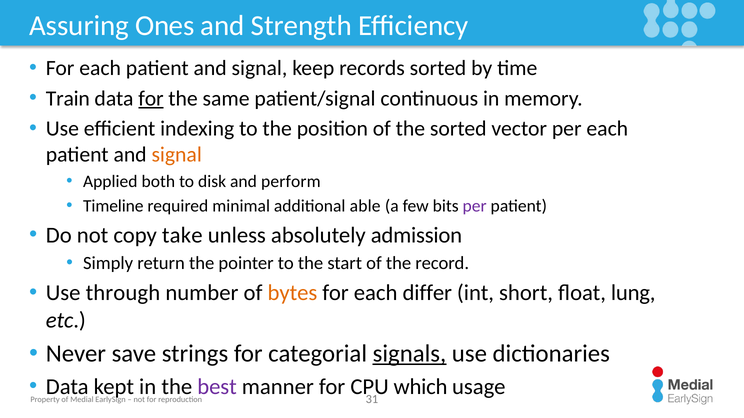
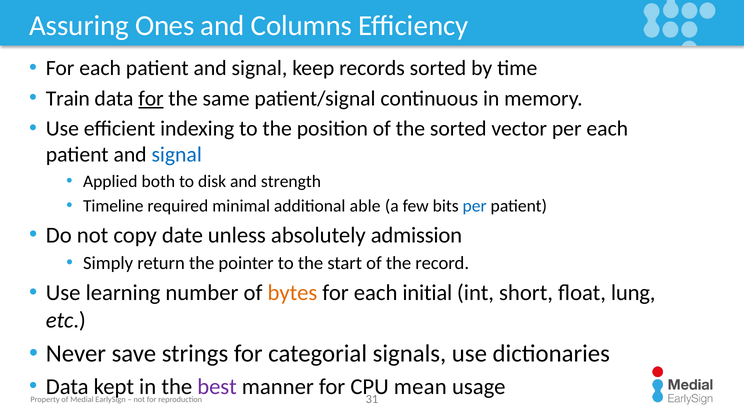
Strength: Strength -> Columns
signal at (177, 155) colour: orange -> blue
perform: perform -> strength
per at (475, 206) colour: purple -> blue
take: take -> date
through: through -> learning
differ: differ -> initial
signals underline: present -> none
which: which -> mean
